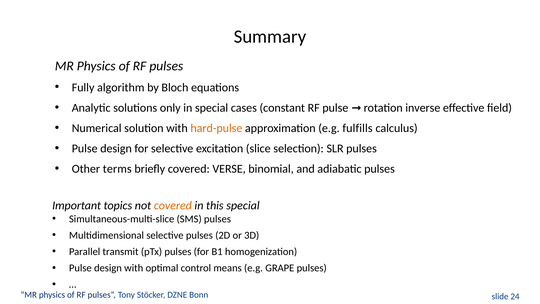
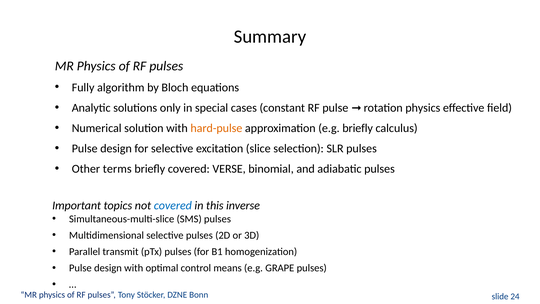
rotation inverse: inverse -> physics
e.g fulfills: fulfills -> briefly
covered at (173, 205) colour: orange -> blue
this special: special -> inverse
